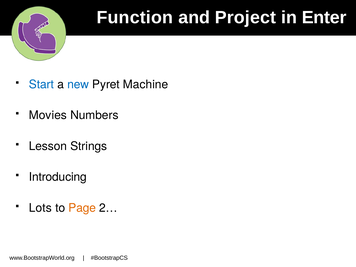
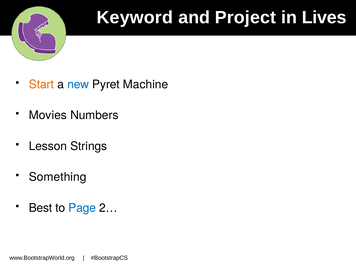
Function: Function -> Keyword
Enter: Enter -> Lives
Start colour: blue -> orange
Introducing: Introducing -> Something
Lots: Lots -> Best
Page colour: orange -> blue
